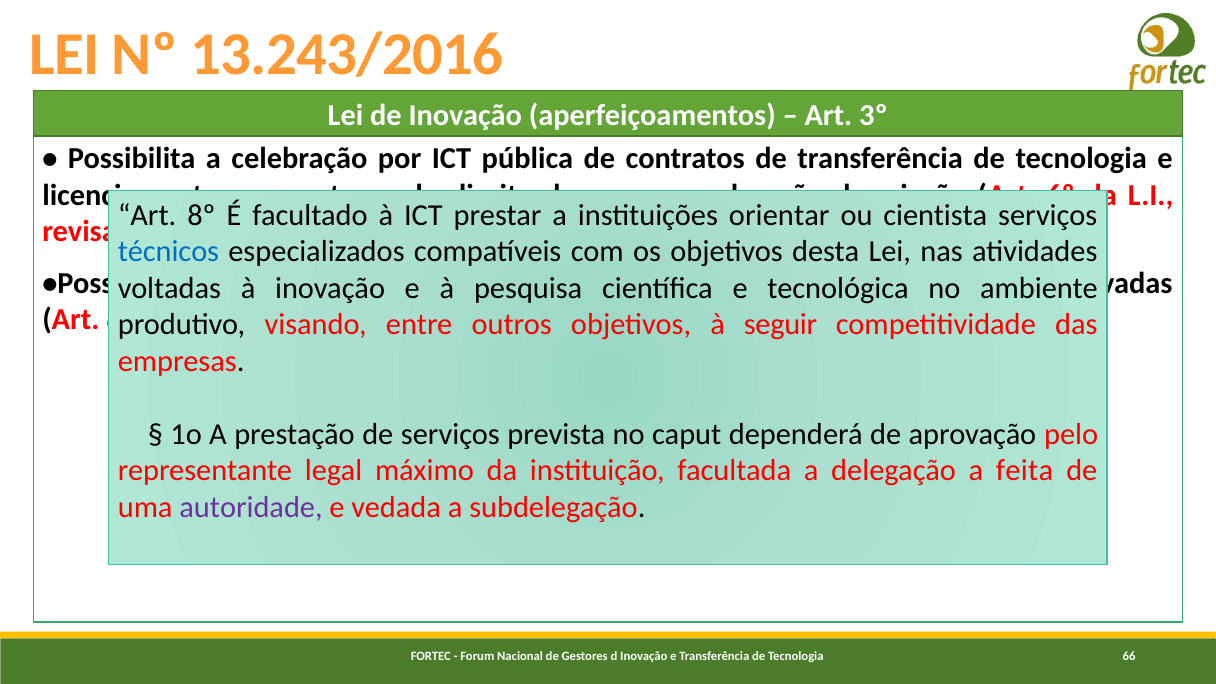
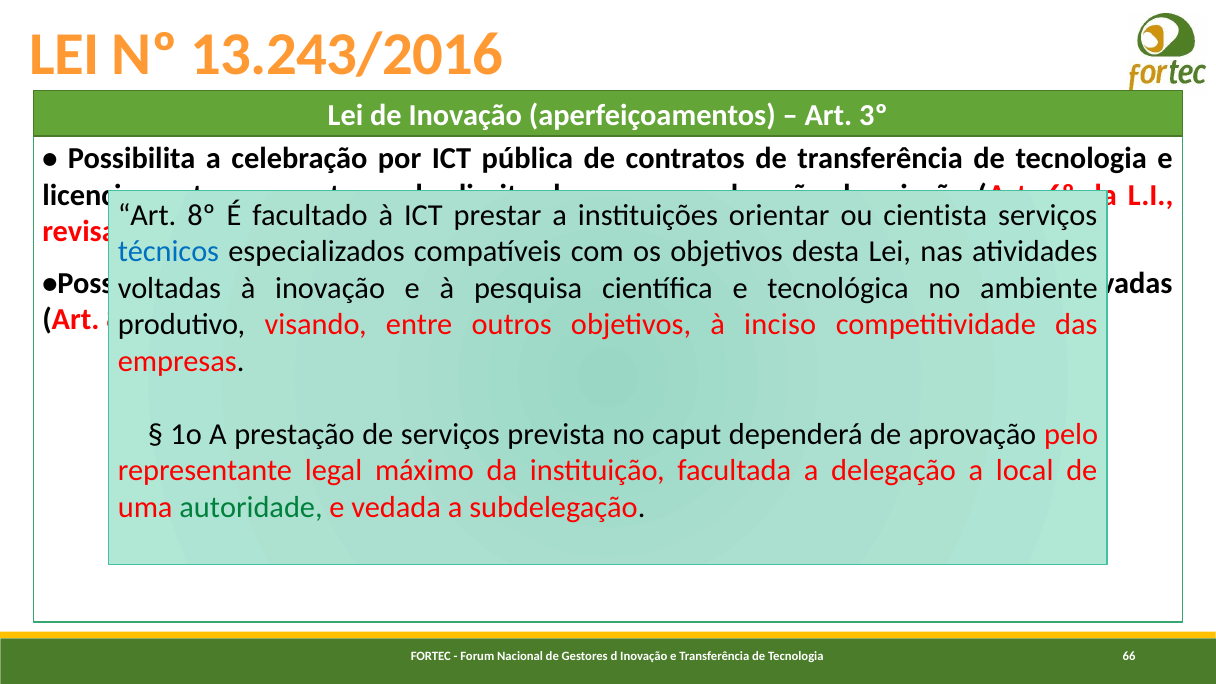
seguir: seguir -> inciso
feita: feita -> local
autoridade colour: purple -> green
